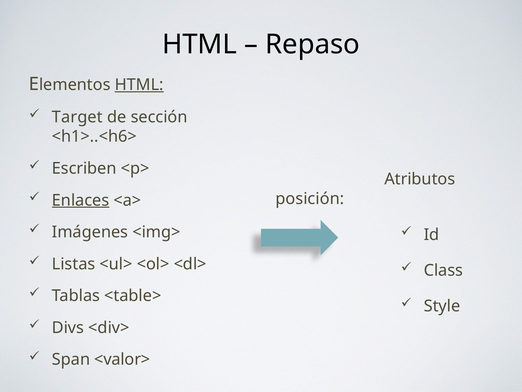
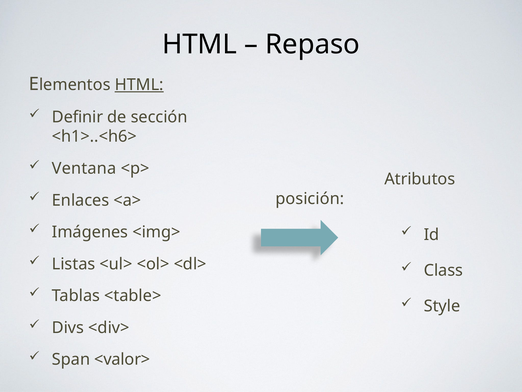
Target: Target -> Definir
Escriben: Escriben -> Ventana
Enlaces underline: present -> none
